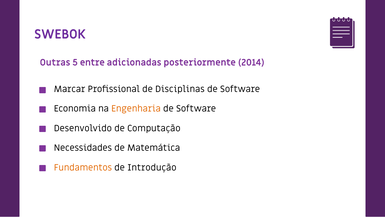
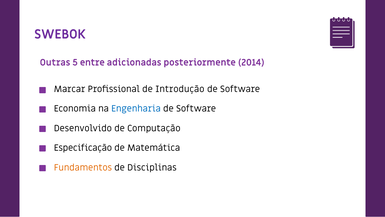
Disciplinas: Disciplinas -> Introdução
Engenharia colour: orange -> blue
Necessidades: Necessidades -> Especificação
Introdução: Introdução -> Disciplinas
